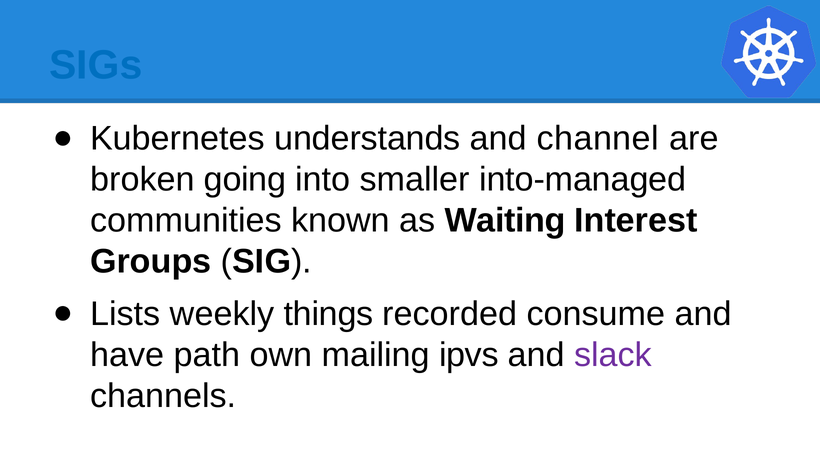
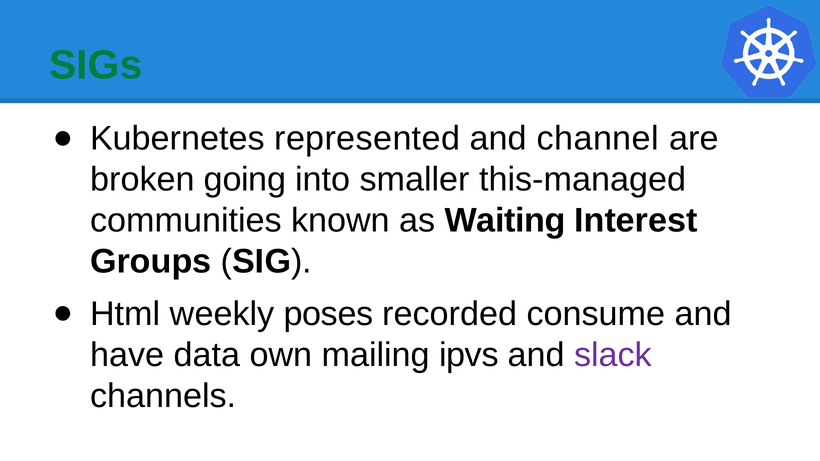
SIGs colour: blue -> green
understands: understands -> represented
into-managed: into-managed -> this-managed
Lists: Lists -> Html
things: things -> poses
path: path -> data
